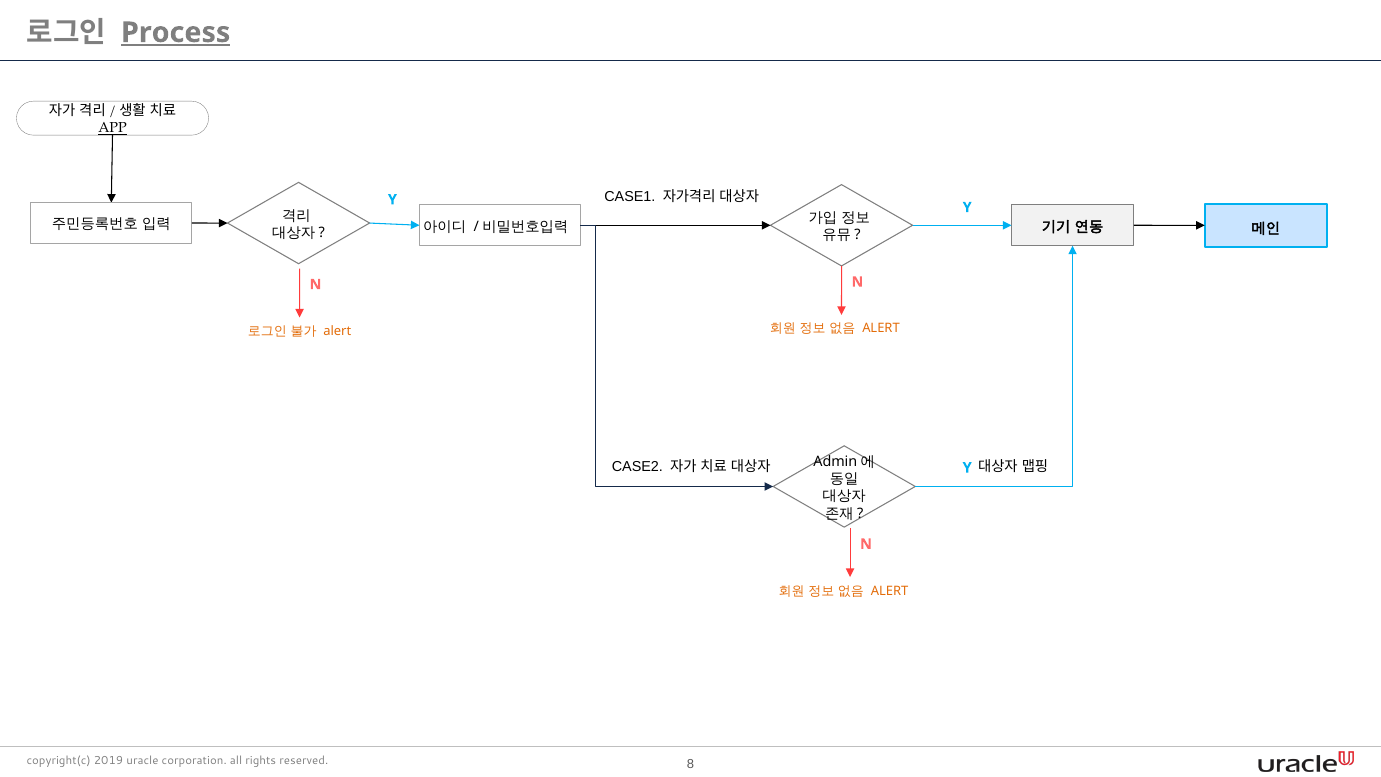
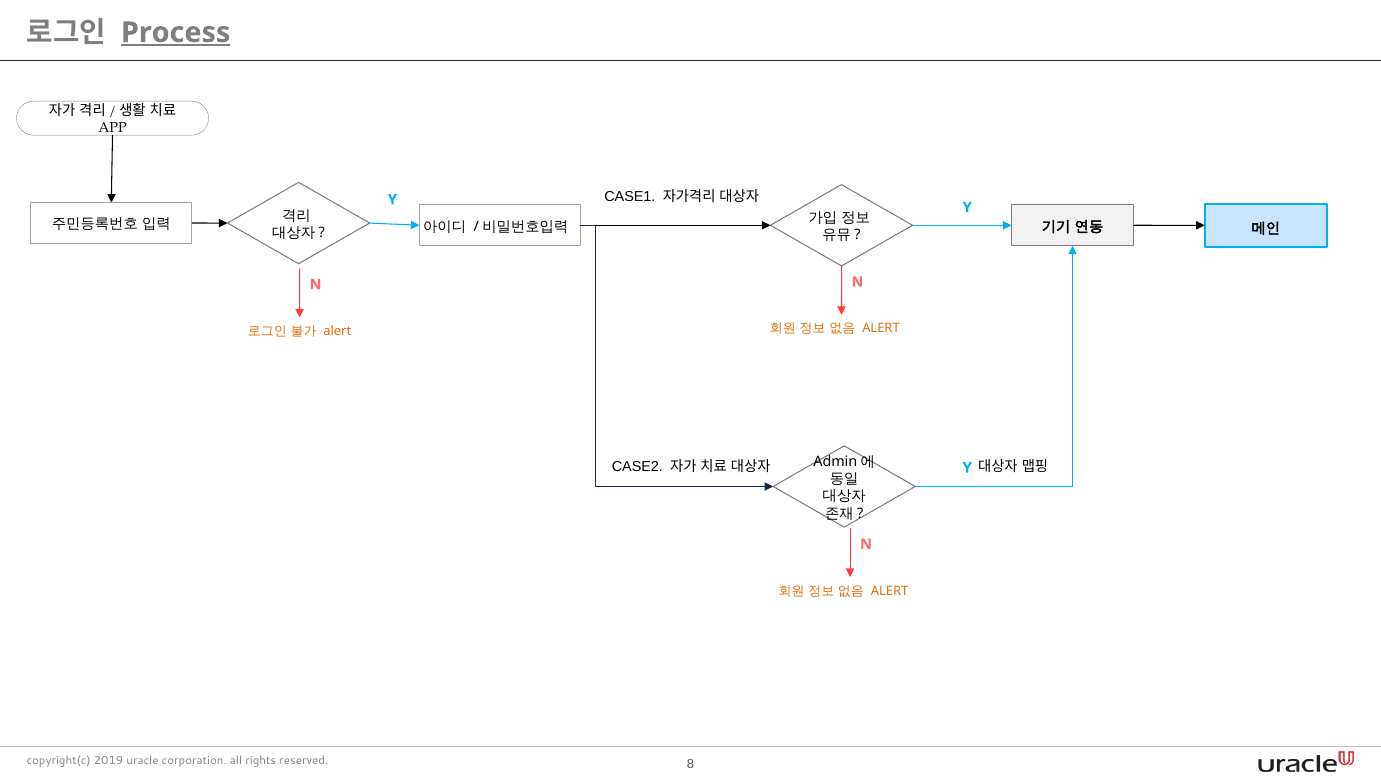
APP underline: present -> none
